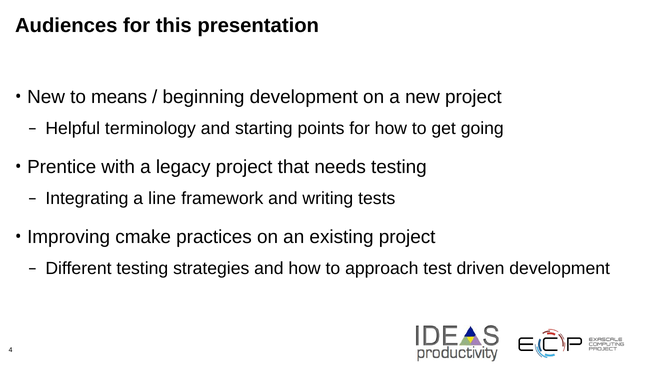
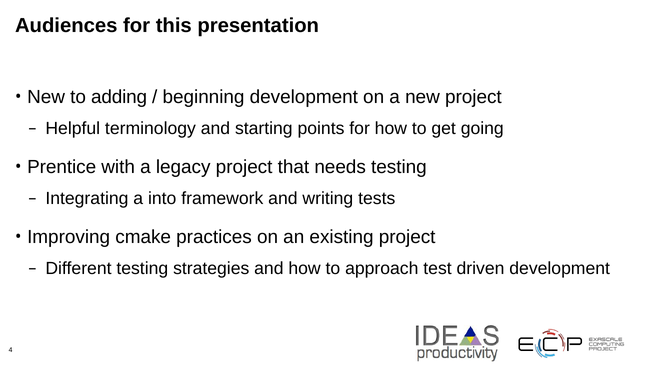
means: means -> adding
line: line -> into
